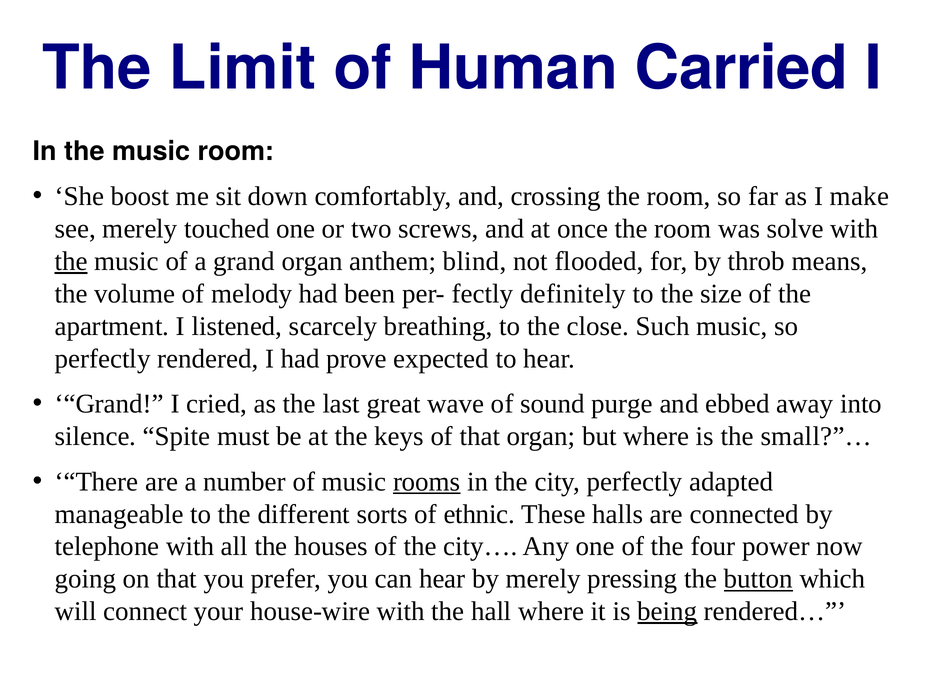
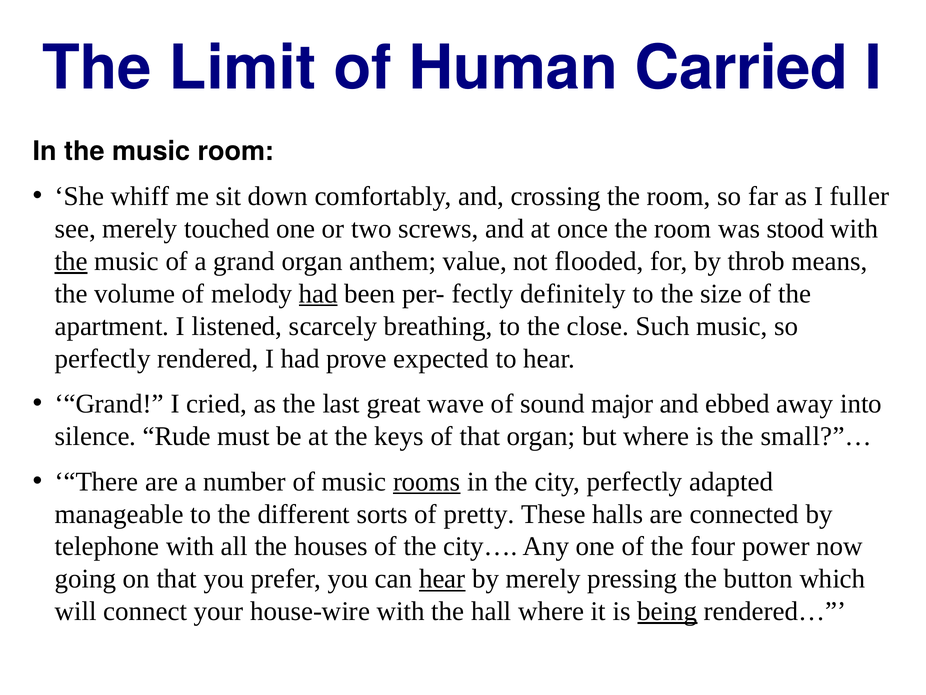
boost: boost -> whiff
make: make -> fuller
solve: solve -> stood
blind: blind -> value
had at (318, 294) underline: none -> present
purge: purge -> major
Spite: Spite -> Rude
ethnic: ethnic -> pretty
hear at (442, 579) underline: none -> present
button underline: present -> none
